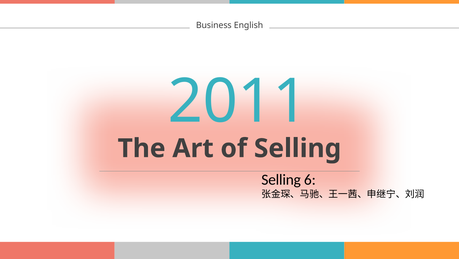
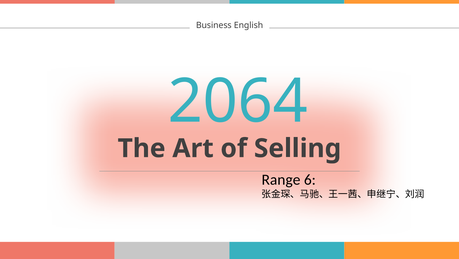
2011: 2011 -> 2064
Selling at (281, 179): Selling -> Range
